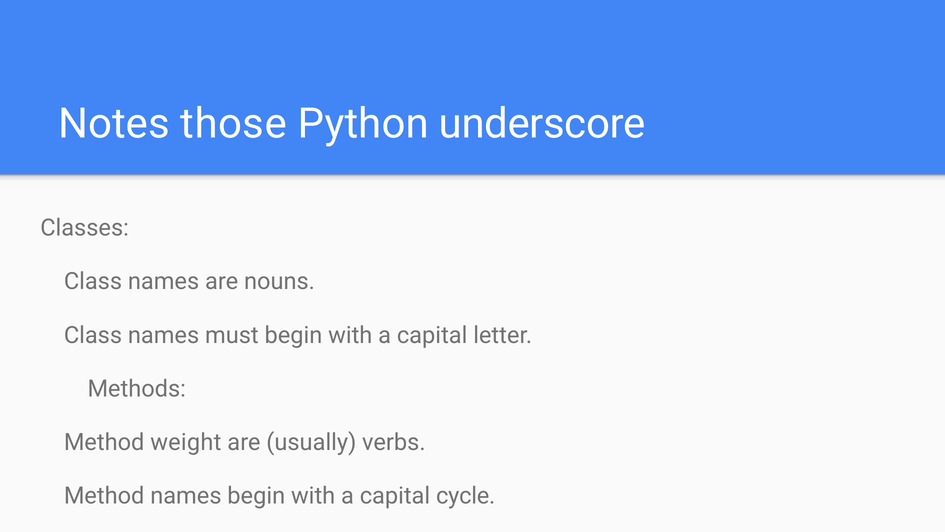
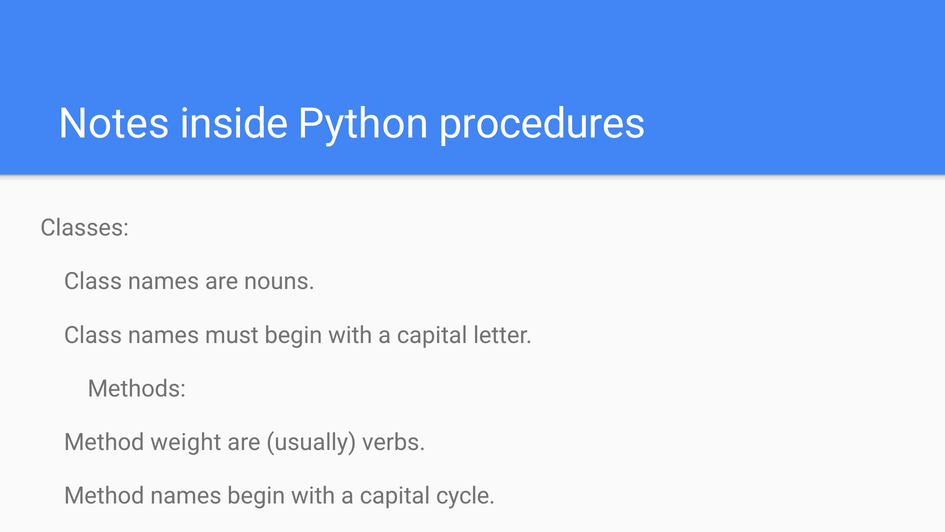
those: those -> inside
Python underscore: underscore -> procedures
